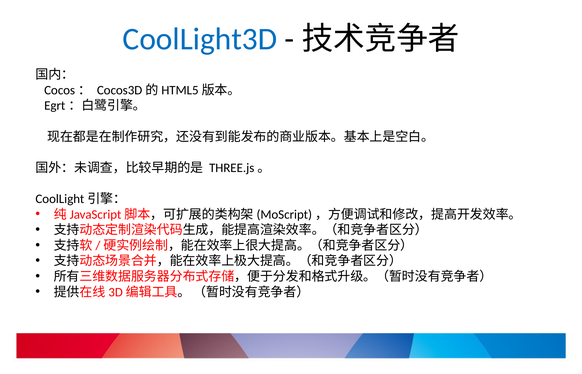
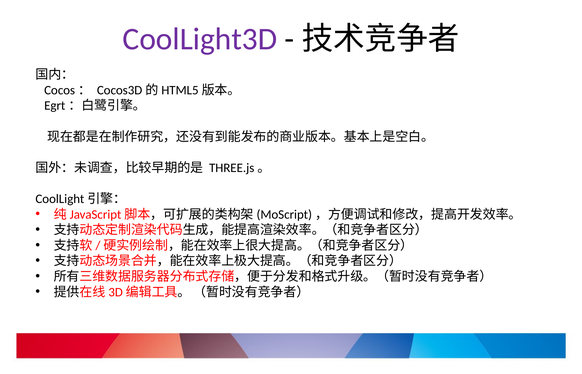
CoolLight3D colour: blue -> purple
